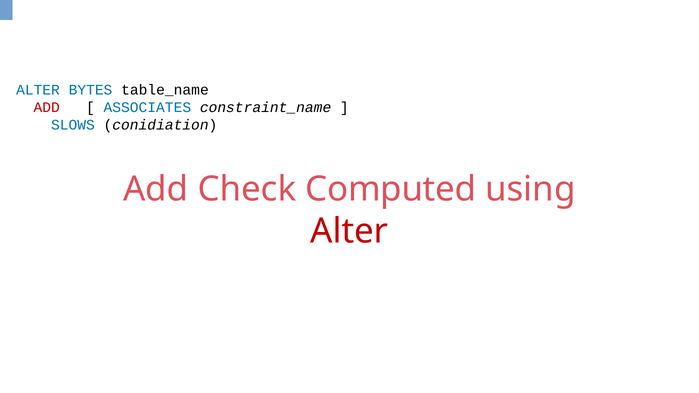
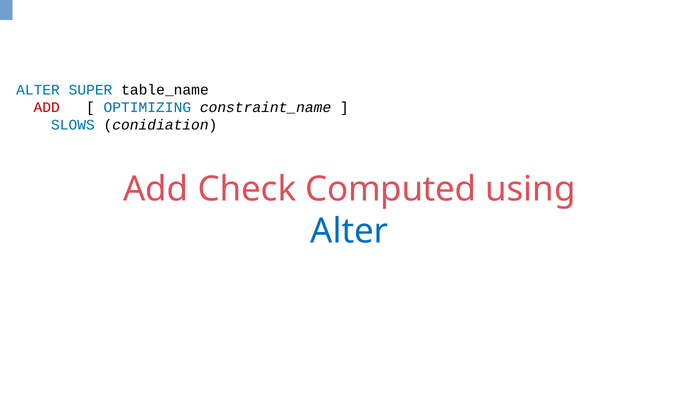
BYTES: BYTES -> SUPER
ASSOCIATES: ASSOCIATES -> OPTIMIZING
Alter at (349, 231) colour: red -> blue
